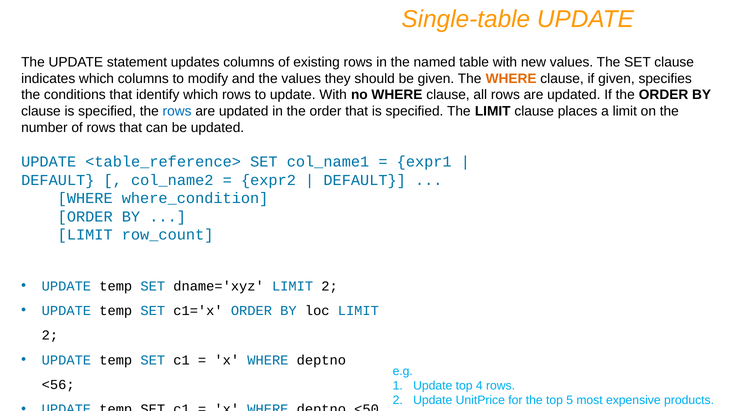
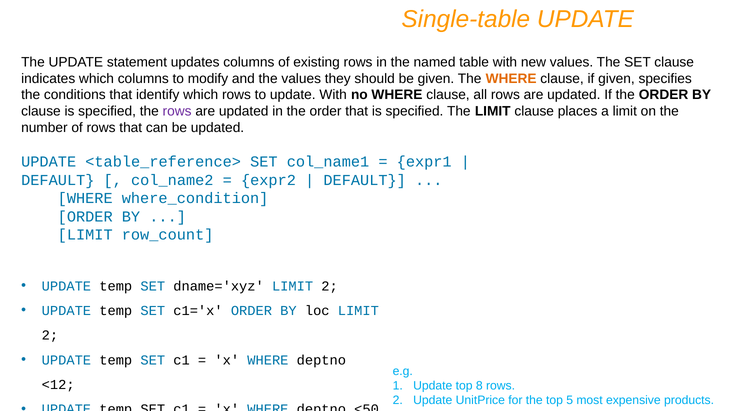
rows at (177, 111) colour: blue -> purple
<56: <56 -> <12
4: 4 -> 8
